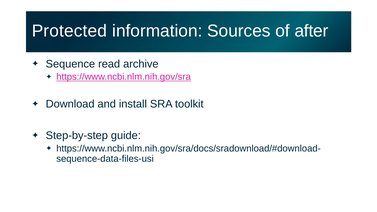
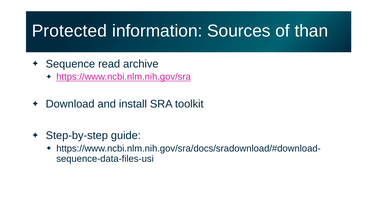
after: after -> than
